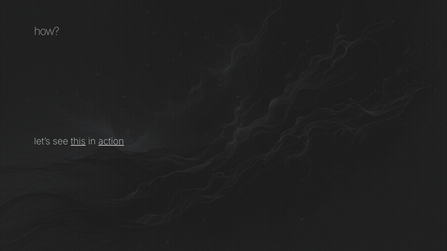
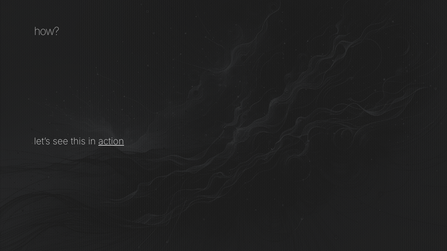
this underline: present -> none
